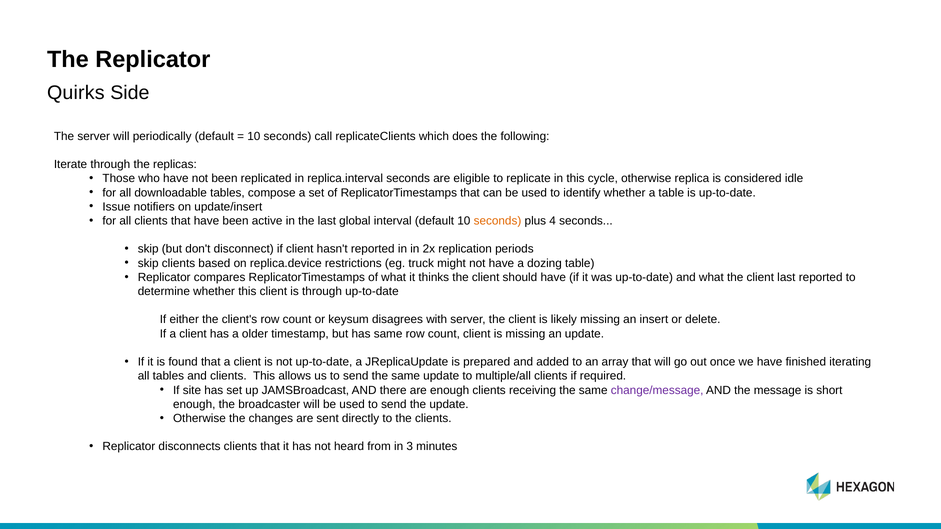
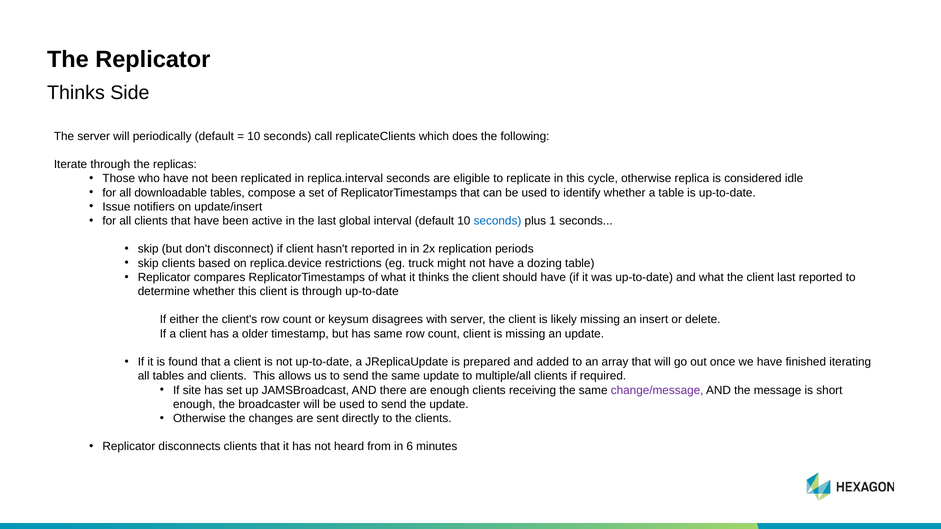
Quirks at (76, 93): Quirks -> Thinks
seconds at (497, 221) colour: orange -> blue
4: 4 -> 1
3: 3 -> 6
